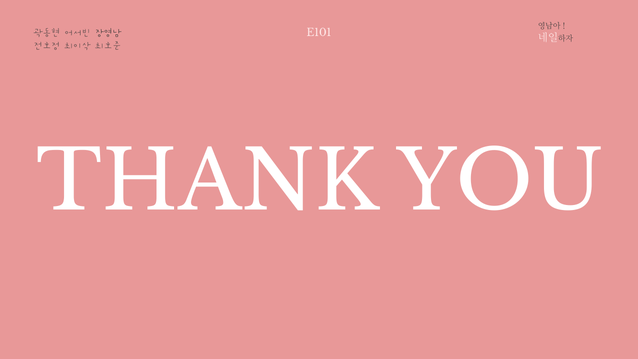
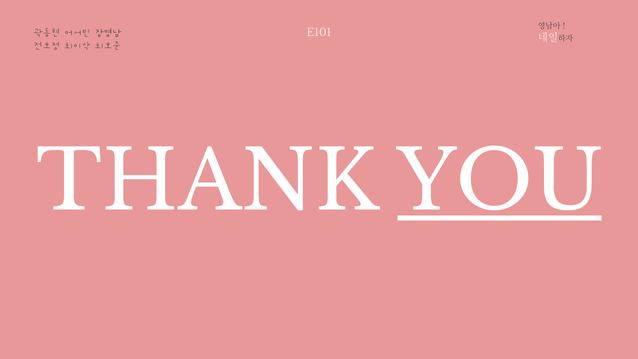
YOU underline: none -> present
